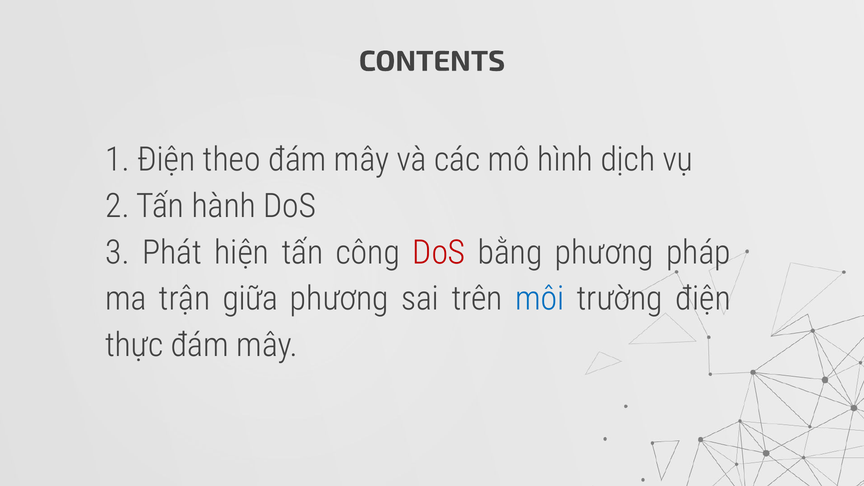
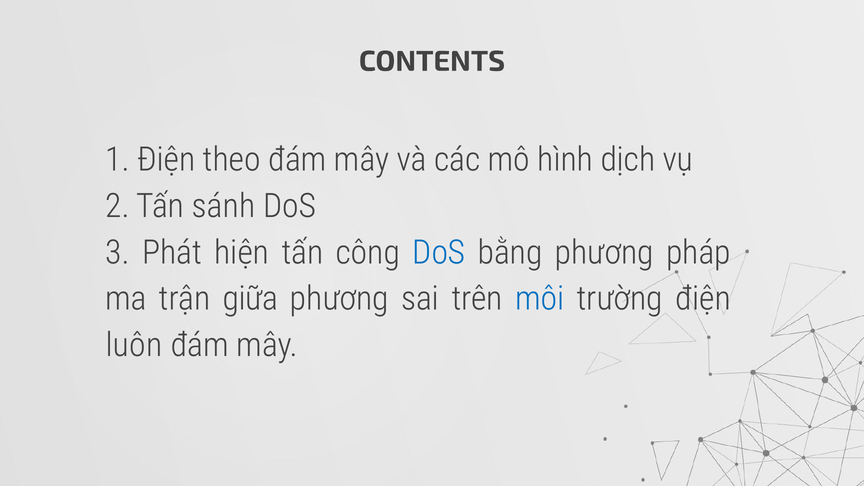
hành: hành -> sánh
DoS at (439, 252) colour: red -> blue
thực: thực -> luôn
